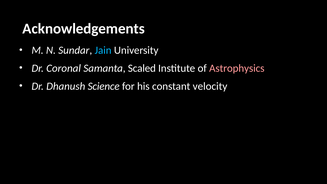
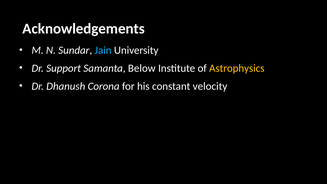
Coronal: Coronal -> Support
Scaled: Scaled -> Below
Astrophysics colour: pink -> yellow
Science: Science -> Corona
